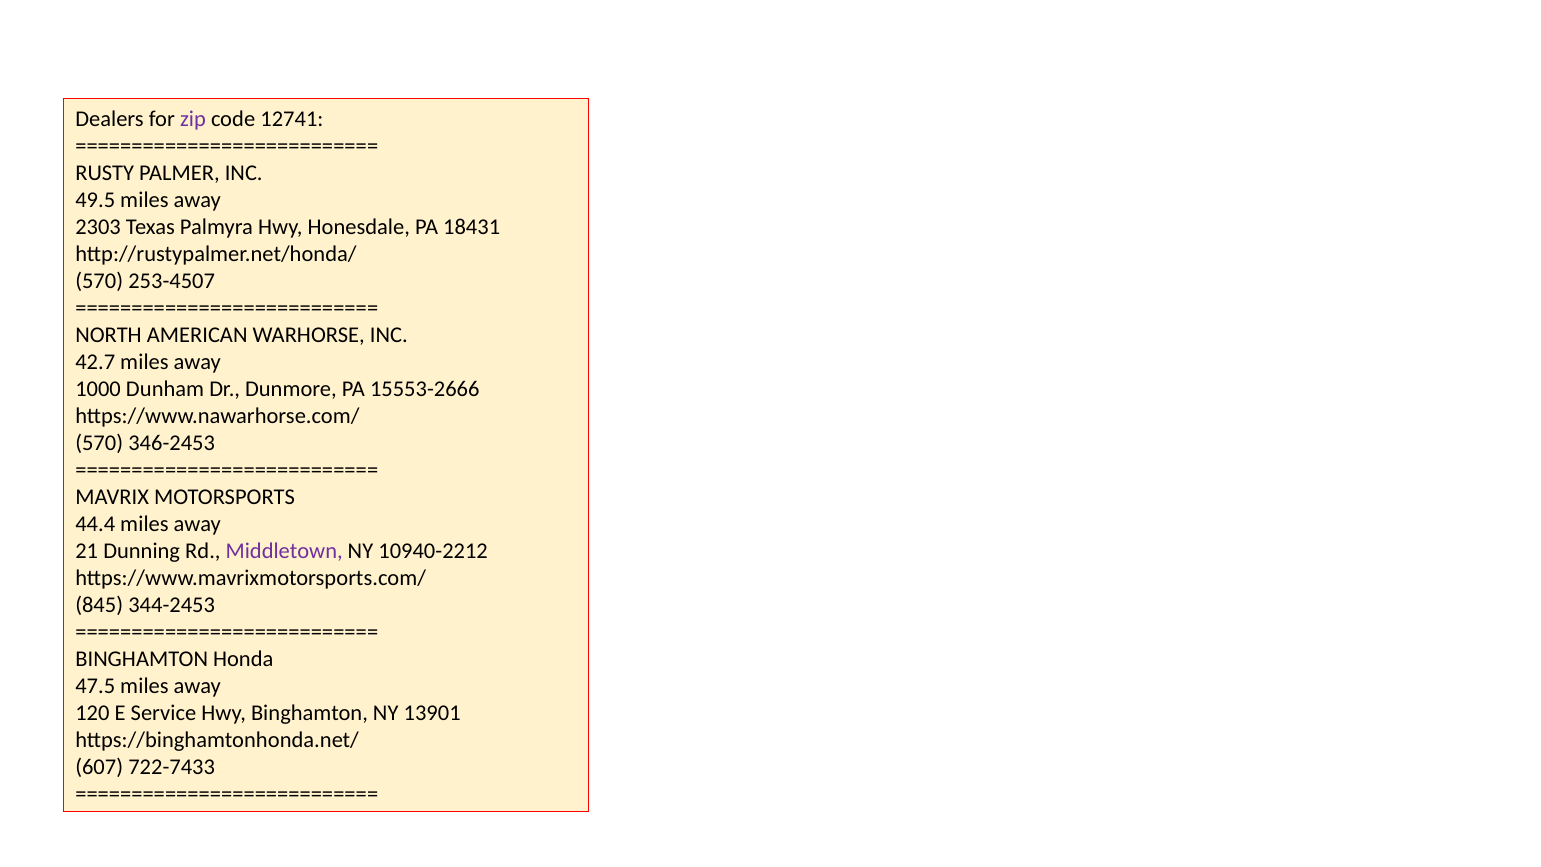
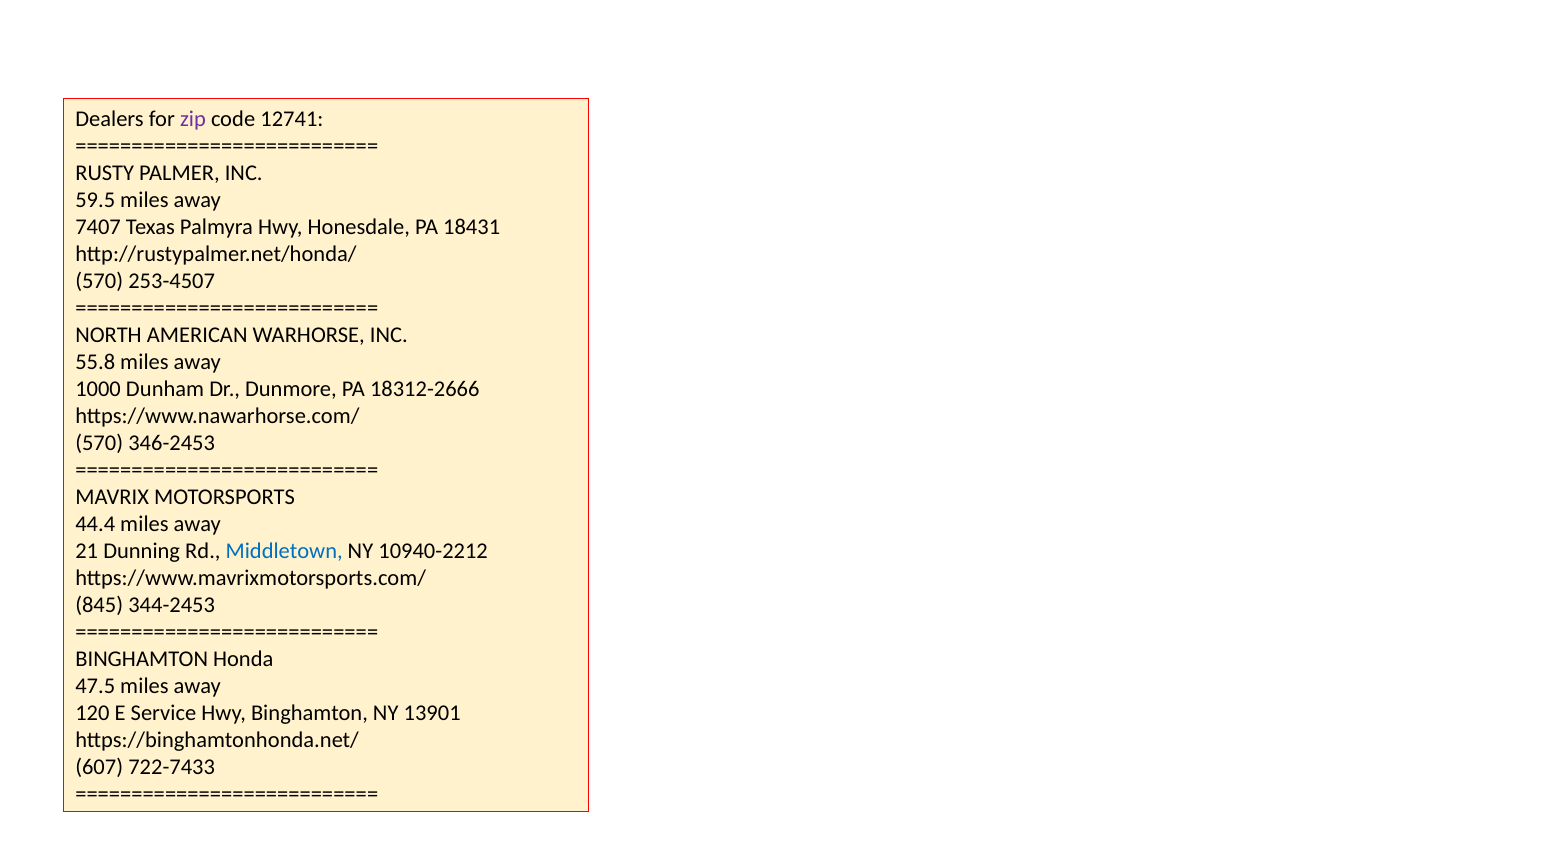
49.5: 49.5 -> 59.5
2303: 2303 -> 7407
42.7: 42.7 -> 55.8
15553-2666: 15553-2666 -> 18312-2666
Middletown colour: purple -> blue
